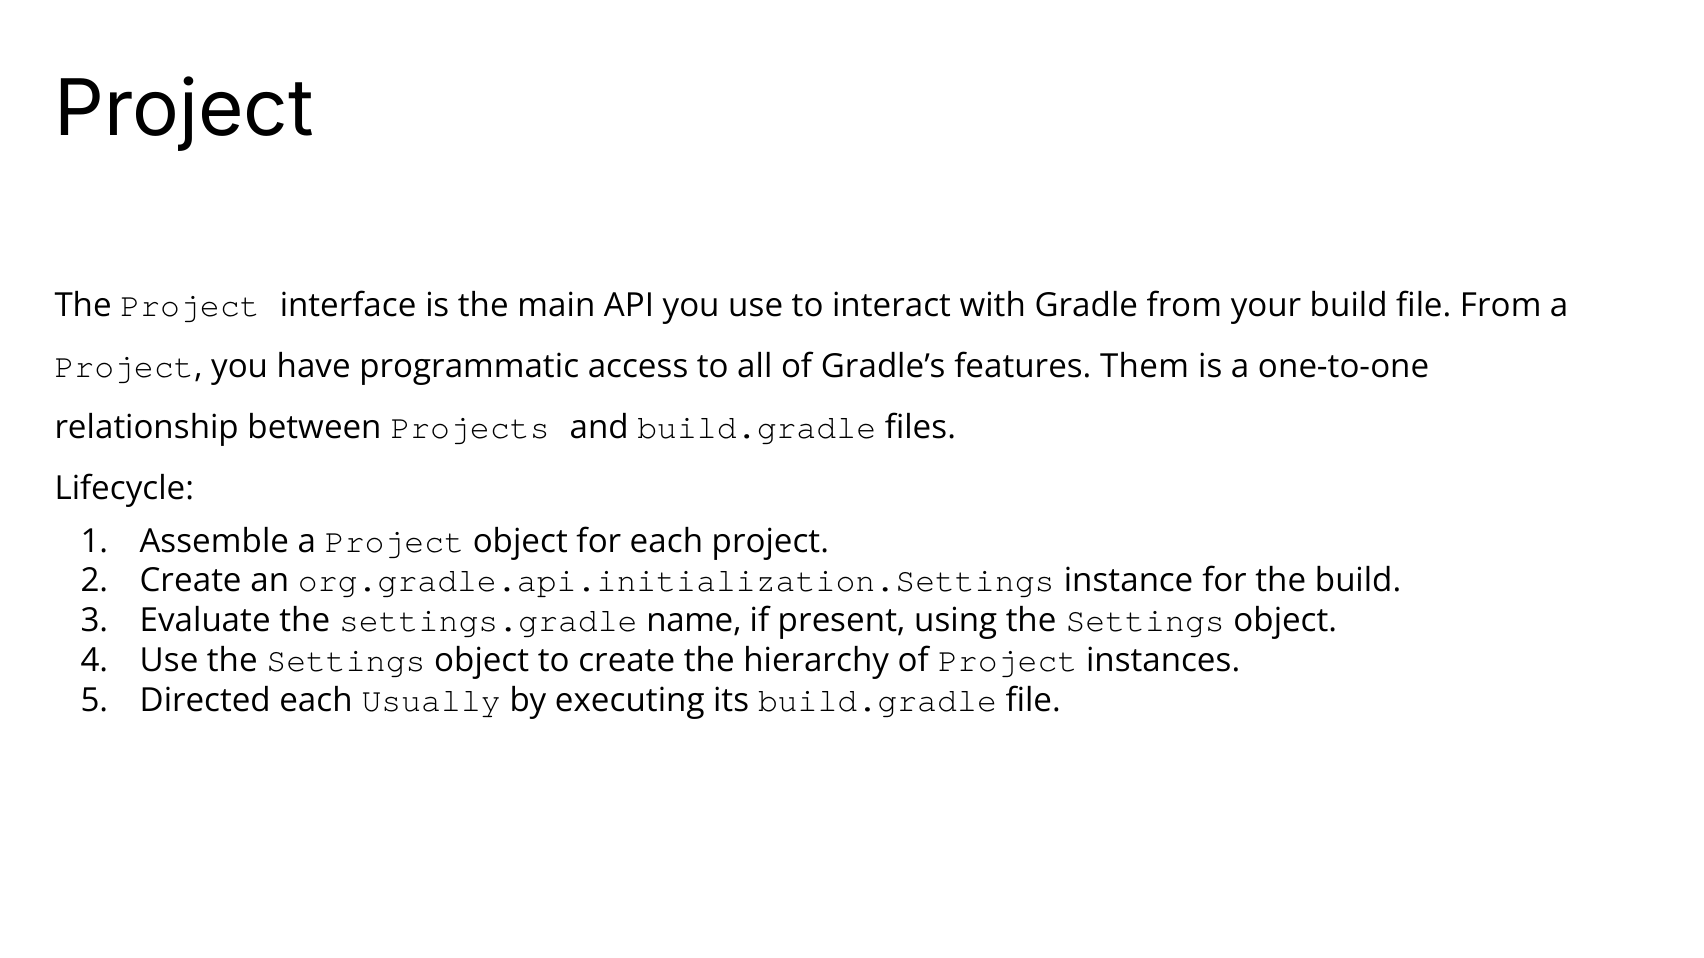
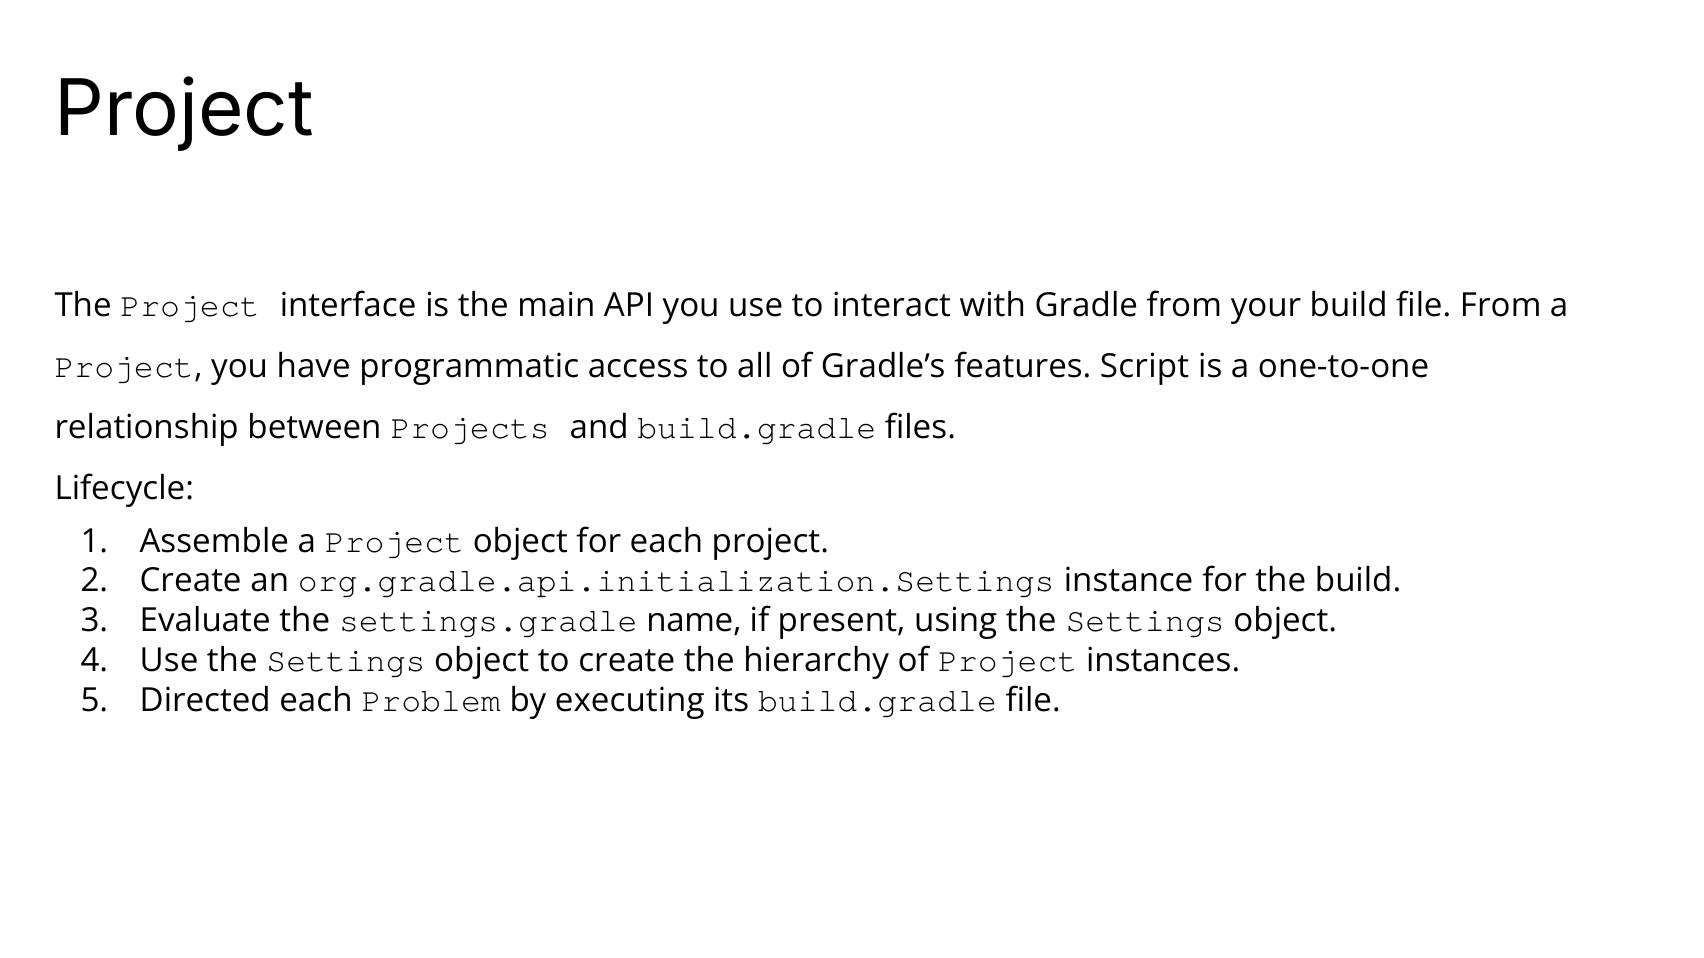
Them: Them -> Script
Usually: Usually -> Problem
